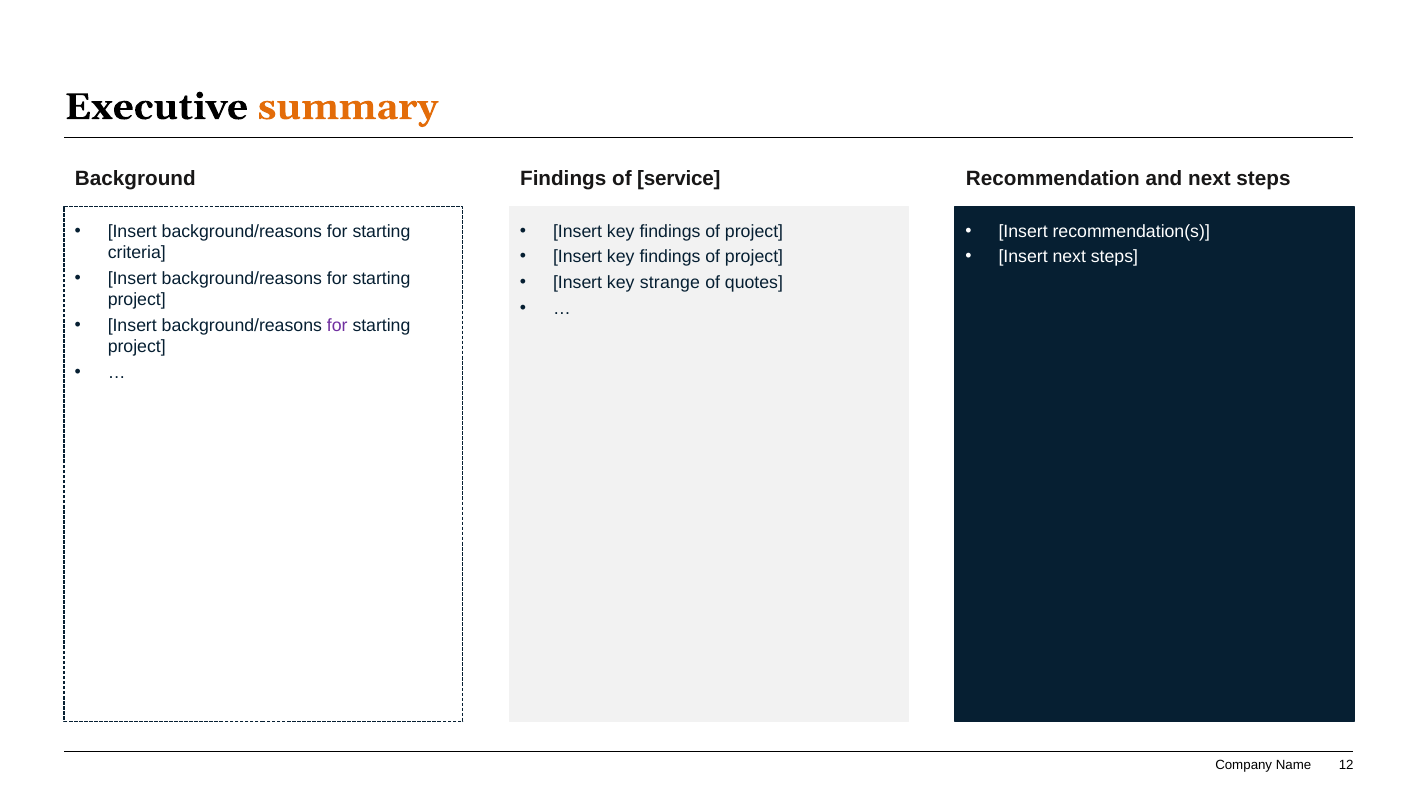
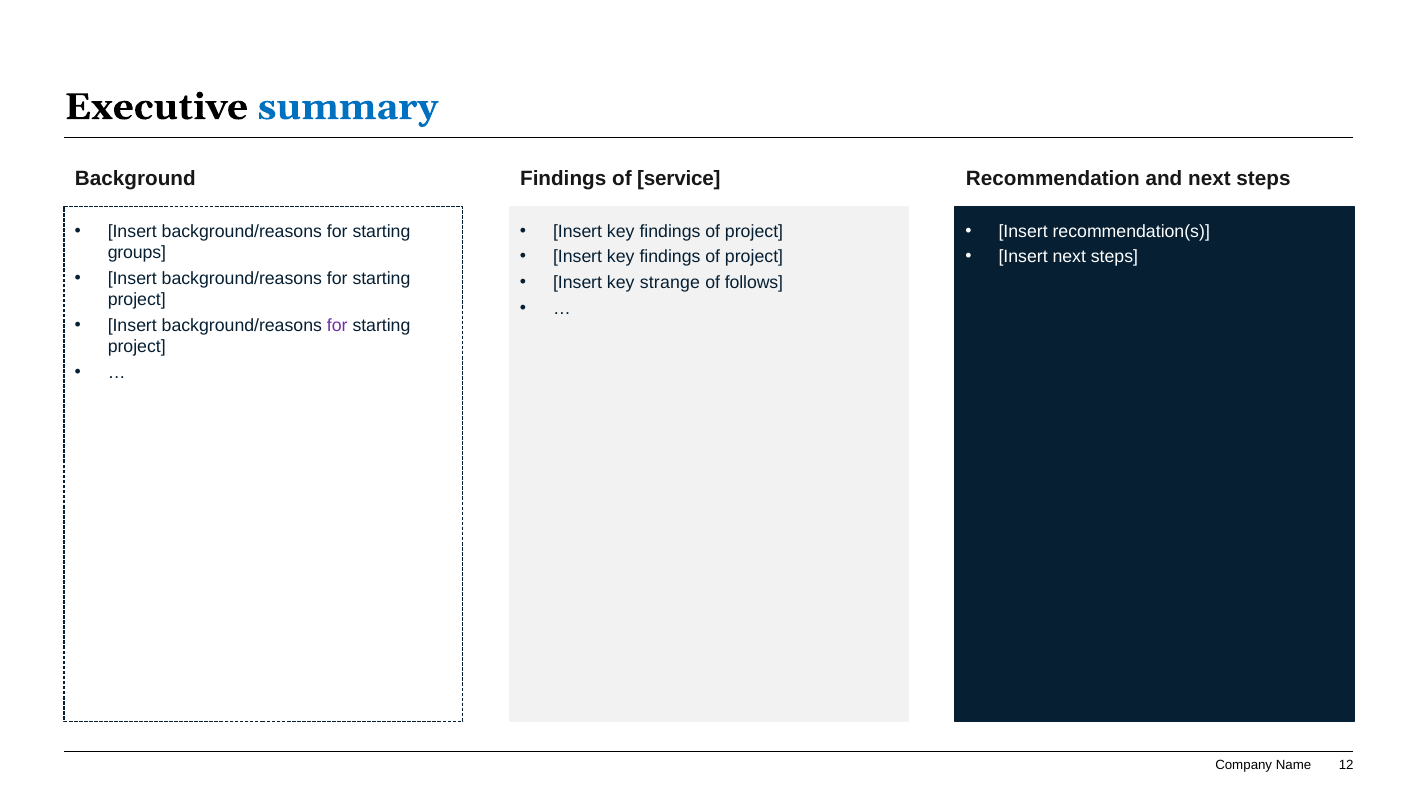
summary colour: orange -> blue
criteria: criteria -> groups
quotes: quotes -> follows
